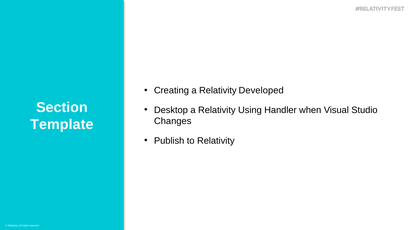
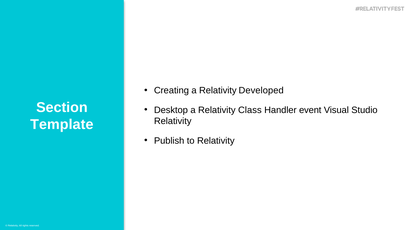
Using: Using -> Class
when: when -> event
Changes at (173, 122): Changes -> Relativity
